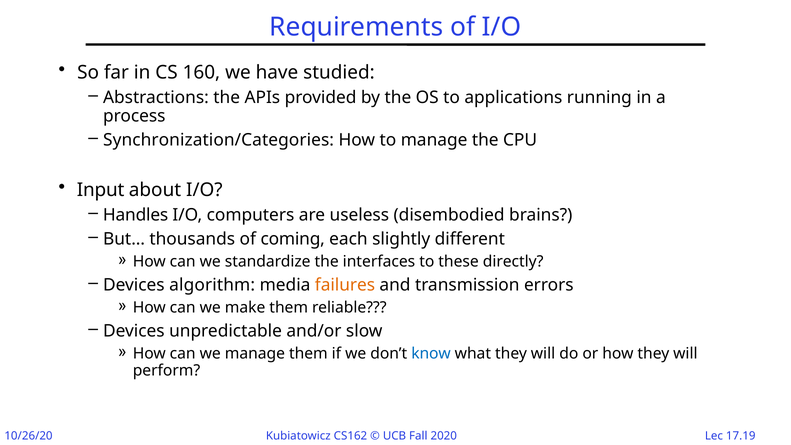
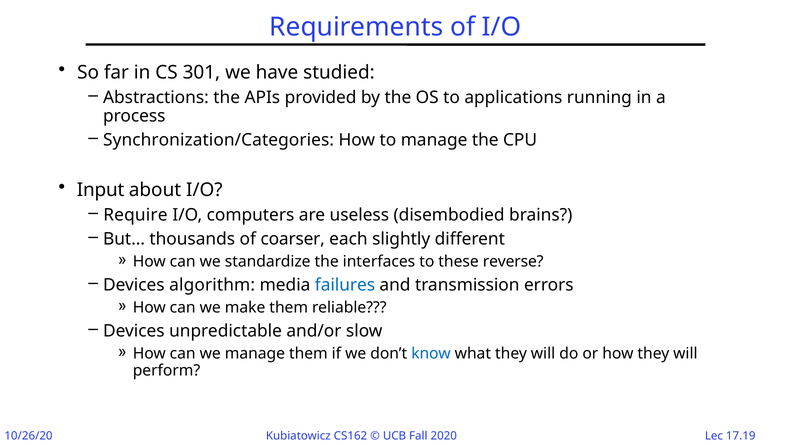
160: 160 -> 301
Handles: Handles -> Require
coming: coming -> coarser
directly: directly -> reverse
failures colour: orange -> blue
